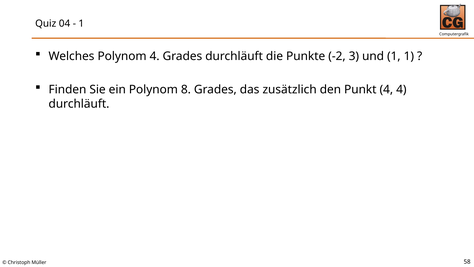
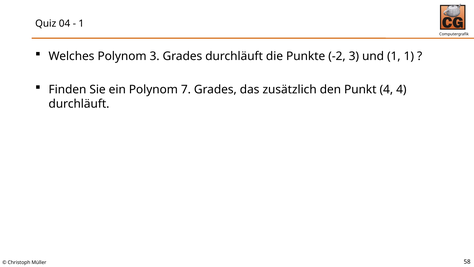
Polynom 4: 4 -> 3
8: 8 -> 7
